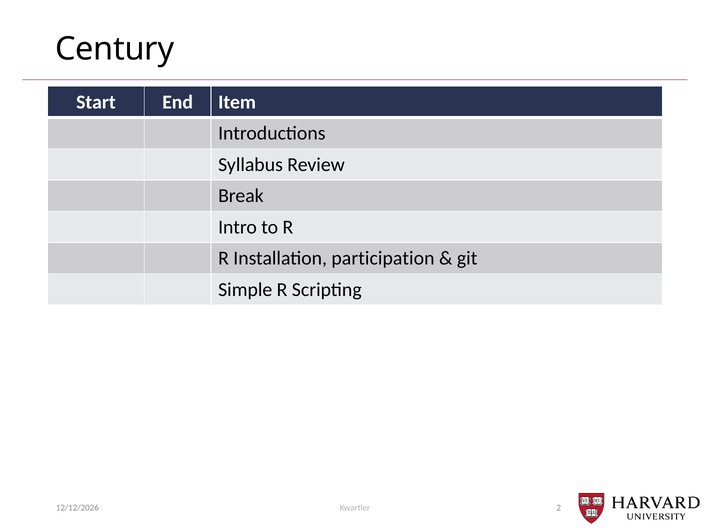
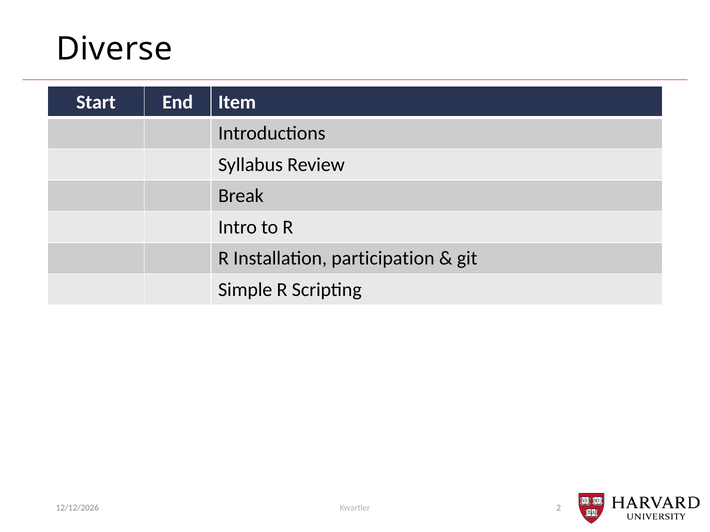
Century: Century -> Diverse
